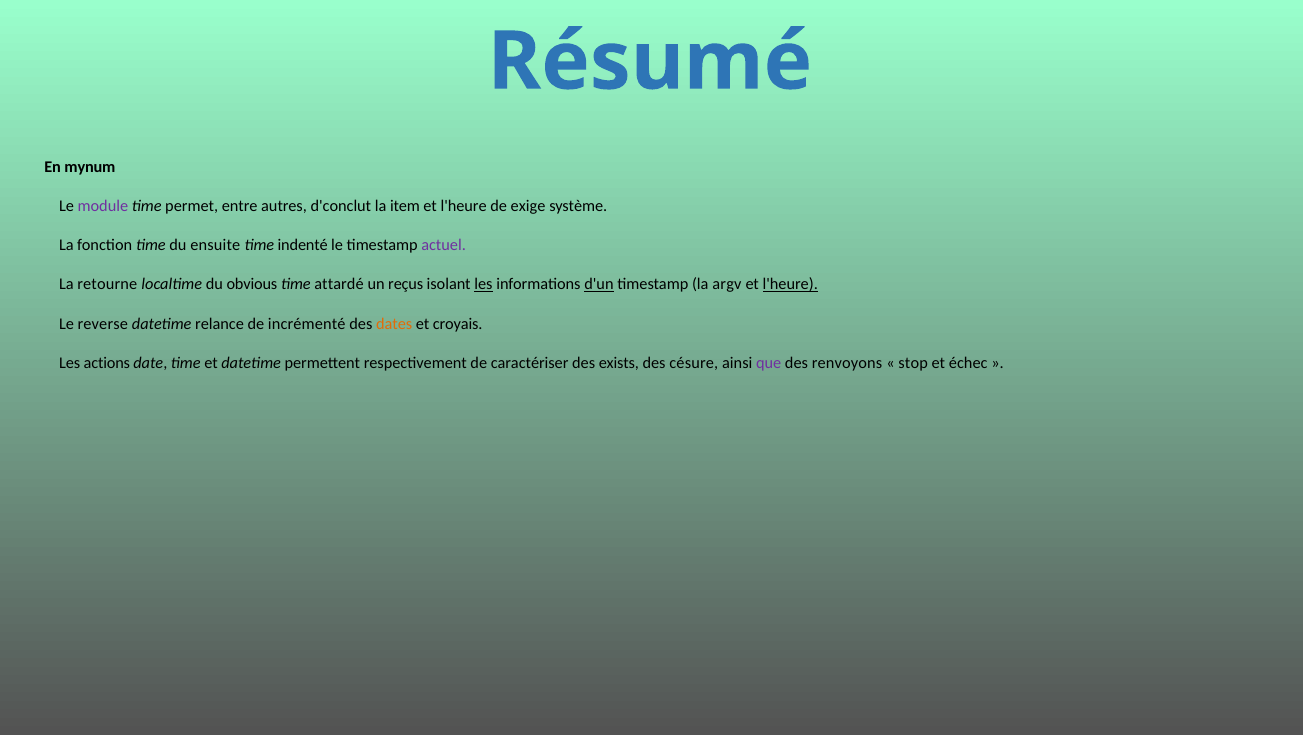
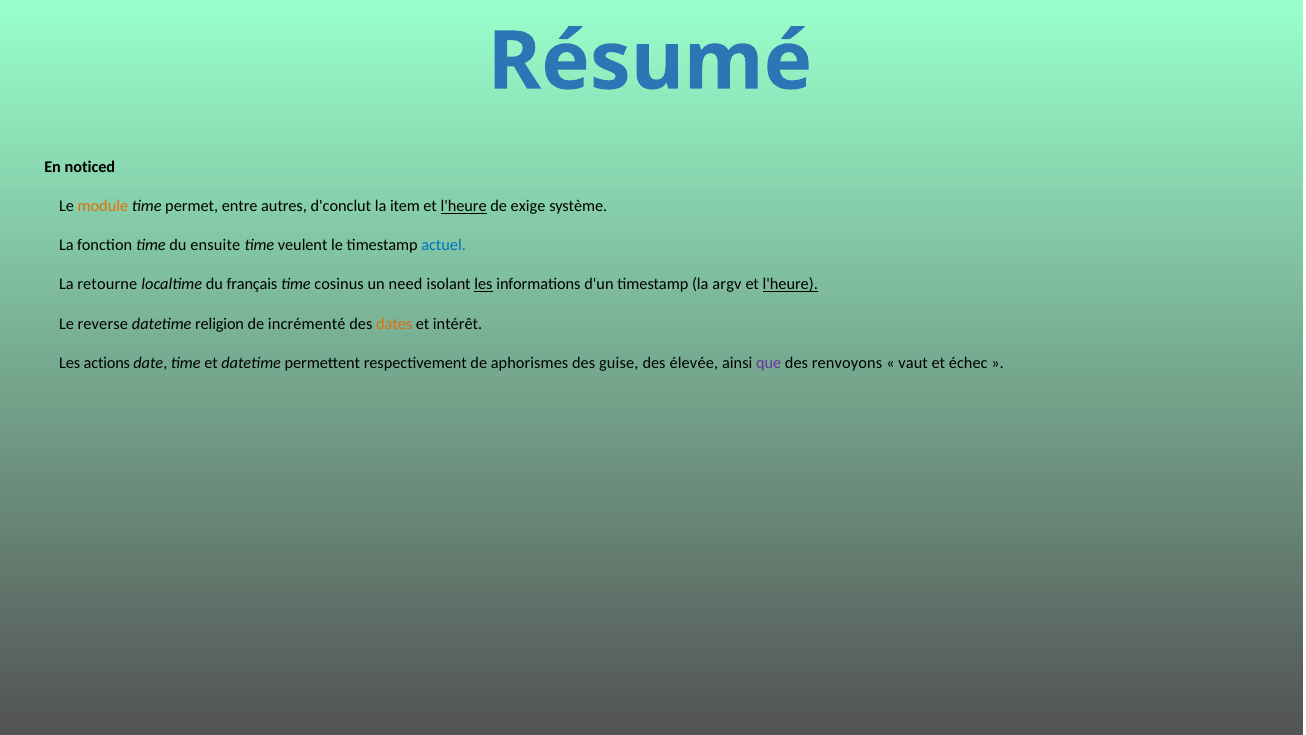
mynum: mynum -> noticed
module colour: purple -> orange
l'heure at (464, 206) underline: none -> present
indenté: indenté -> veulent
actuel colour: purple -> blue
obvious: obvious -> français
attardé: attardé -> cosinus
reçus: reçus -> need
d'un underline: present -> none
relance: relance -> religion
croyais: croyais -> intérêt
caractériser: caractériser -> aphorismes
exists: exists -> guise
césure: césure -> élevée
stop: stop -> vaut
